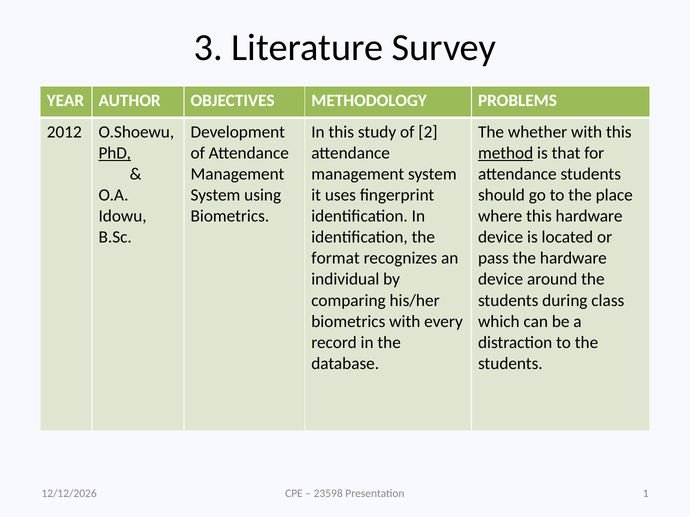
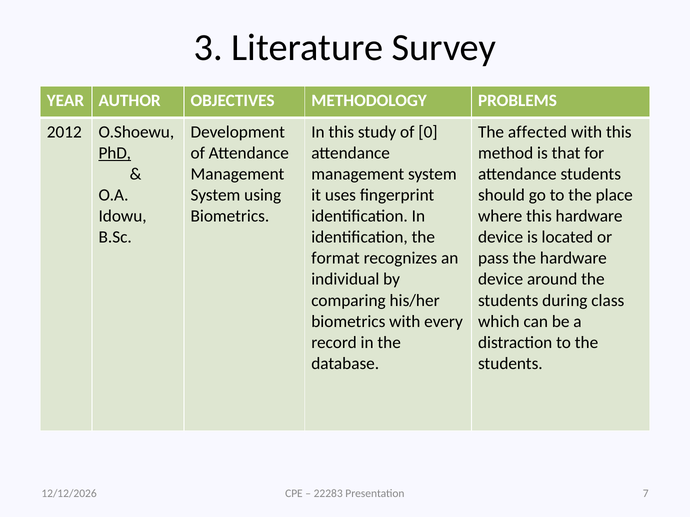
2: 2 -> 0
whether: whether -> affected
method underline: present -> none
23598: 23598 -> 22283
1: 1 -> 7
